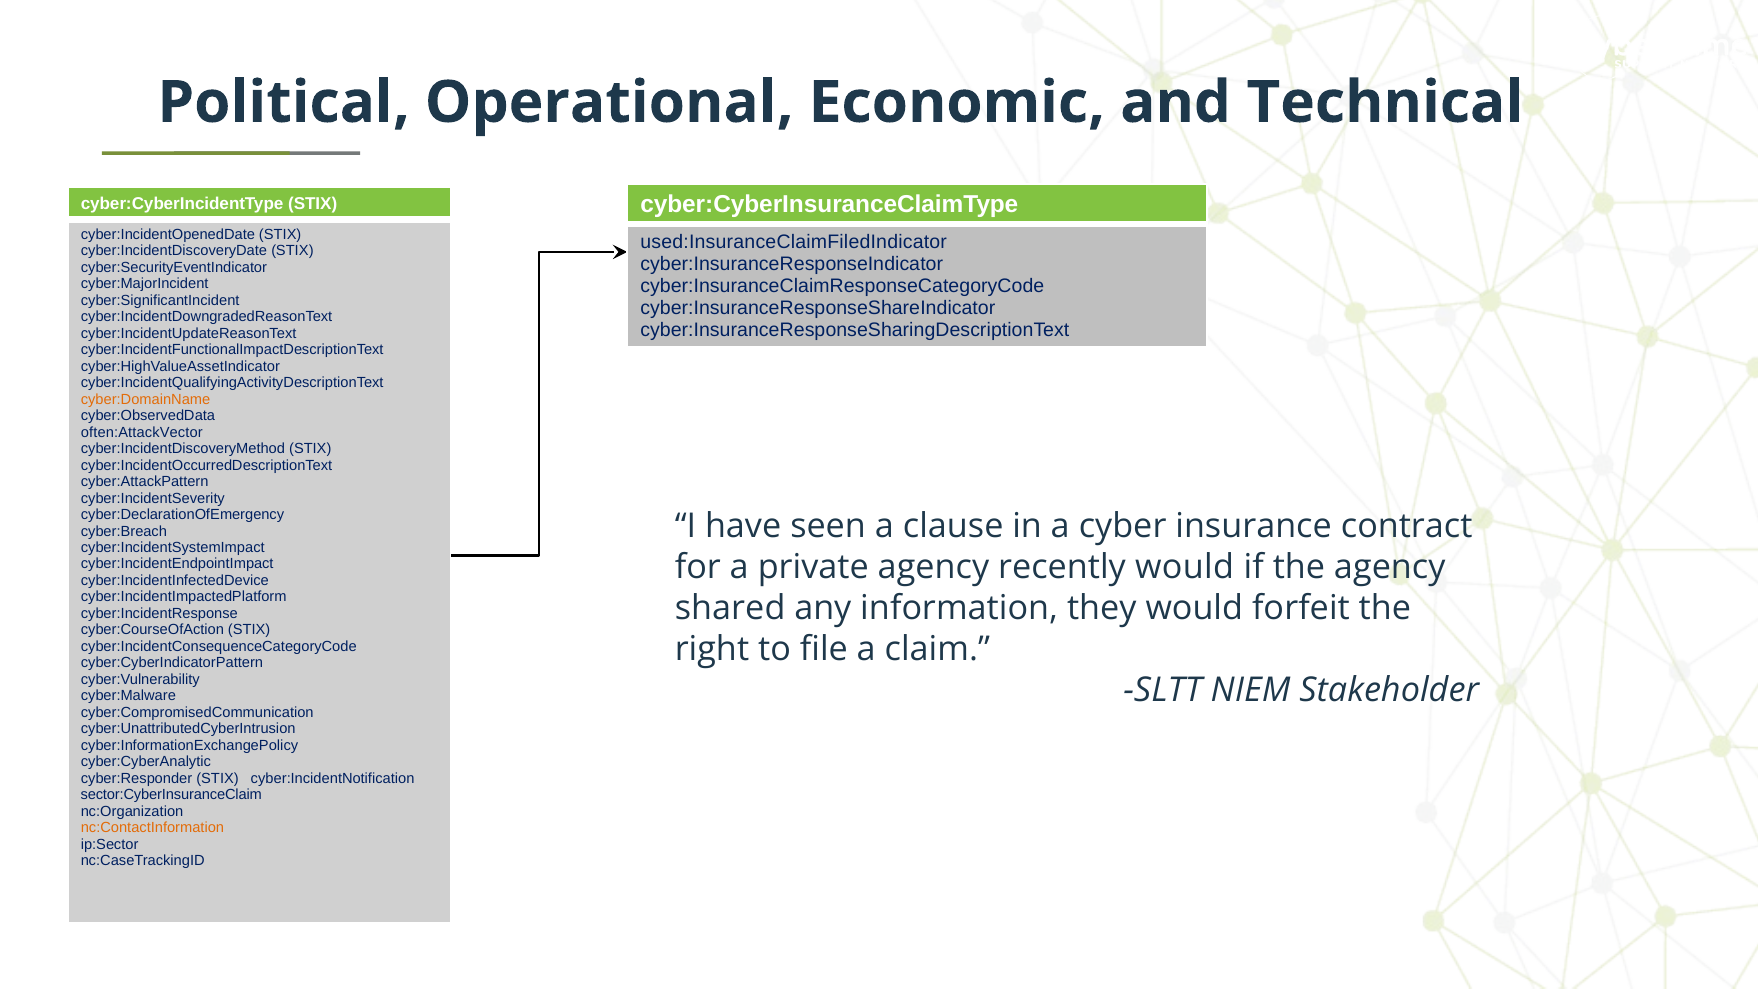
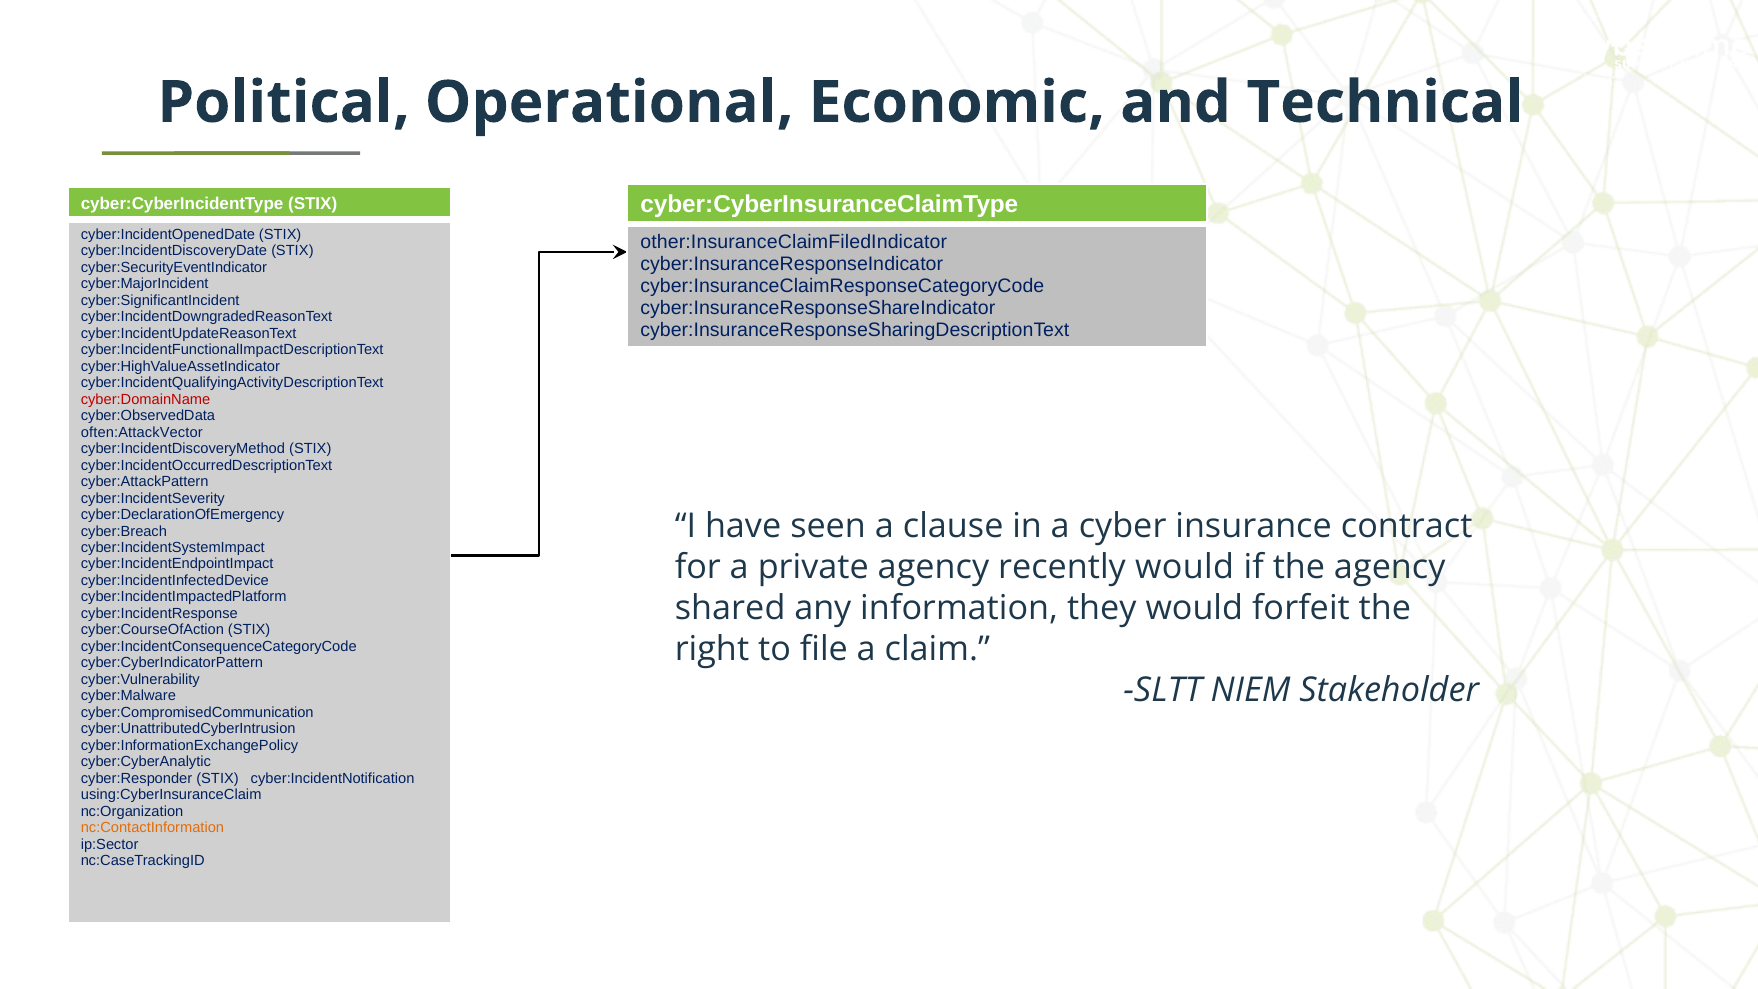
used:InsuranceClaimFiledIndicator: used:InsuranceClaimFiledIndicator -> other:InsuranceClaimFiledIndicator
cyber:DomainName colour: orange -> red
sector:CyberInsuranceClaim: sector:CyberInsuranceClaim -> using:CyberInsuranceClaim
